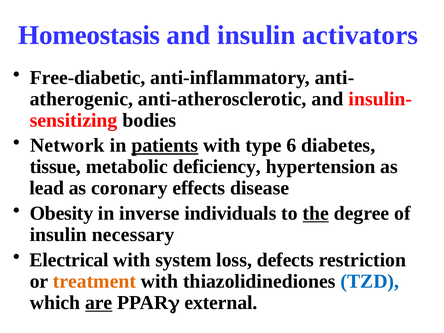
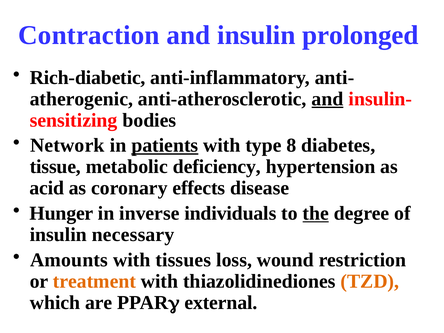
Homeostasis: Homeostasis -> Contraction
activators: activators -> prolonged
Free-diabetic: Free-diabetic -> Rich-diabetic
and at (327, 99) underline: none -> present
6: 6 -> 8
lead: lead -> acid
Obesity: Obesity -> Hunger
Electrical: Electrical -> Amounts
system: system -> tissues
defects: defects -> wound
TZD colour: blue -> orange
are underline: present -> none
